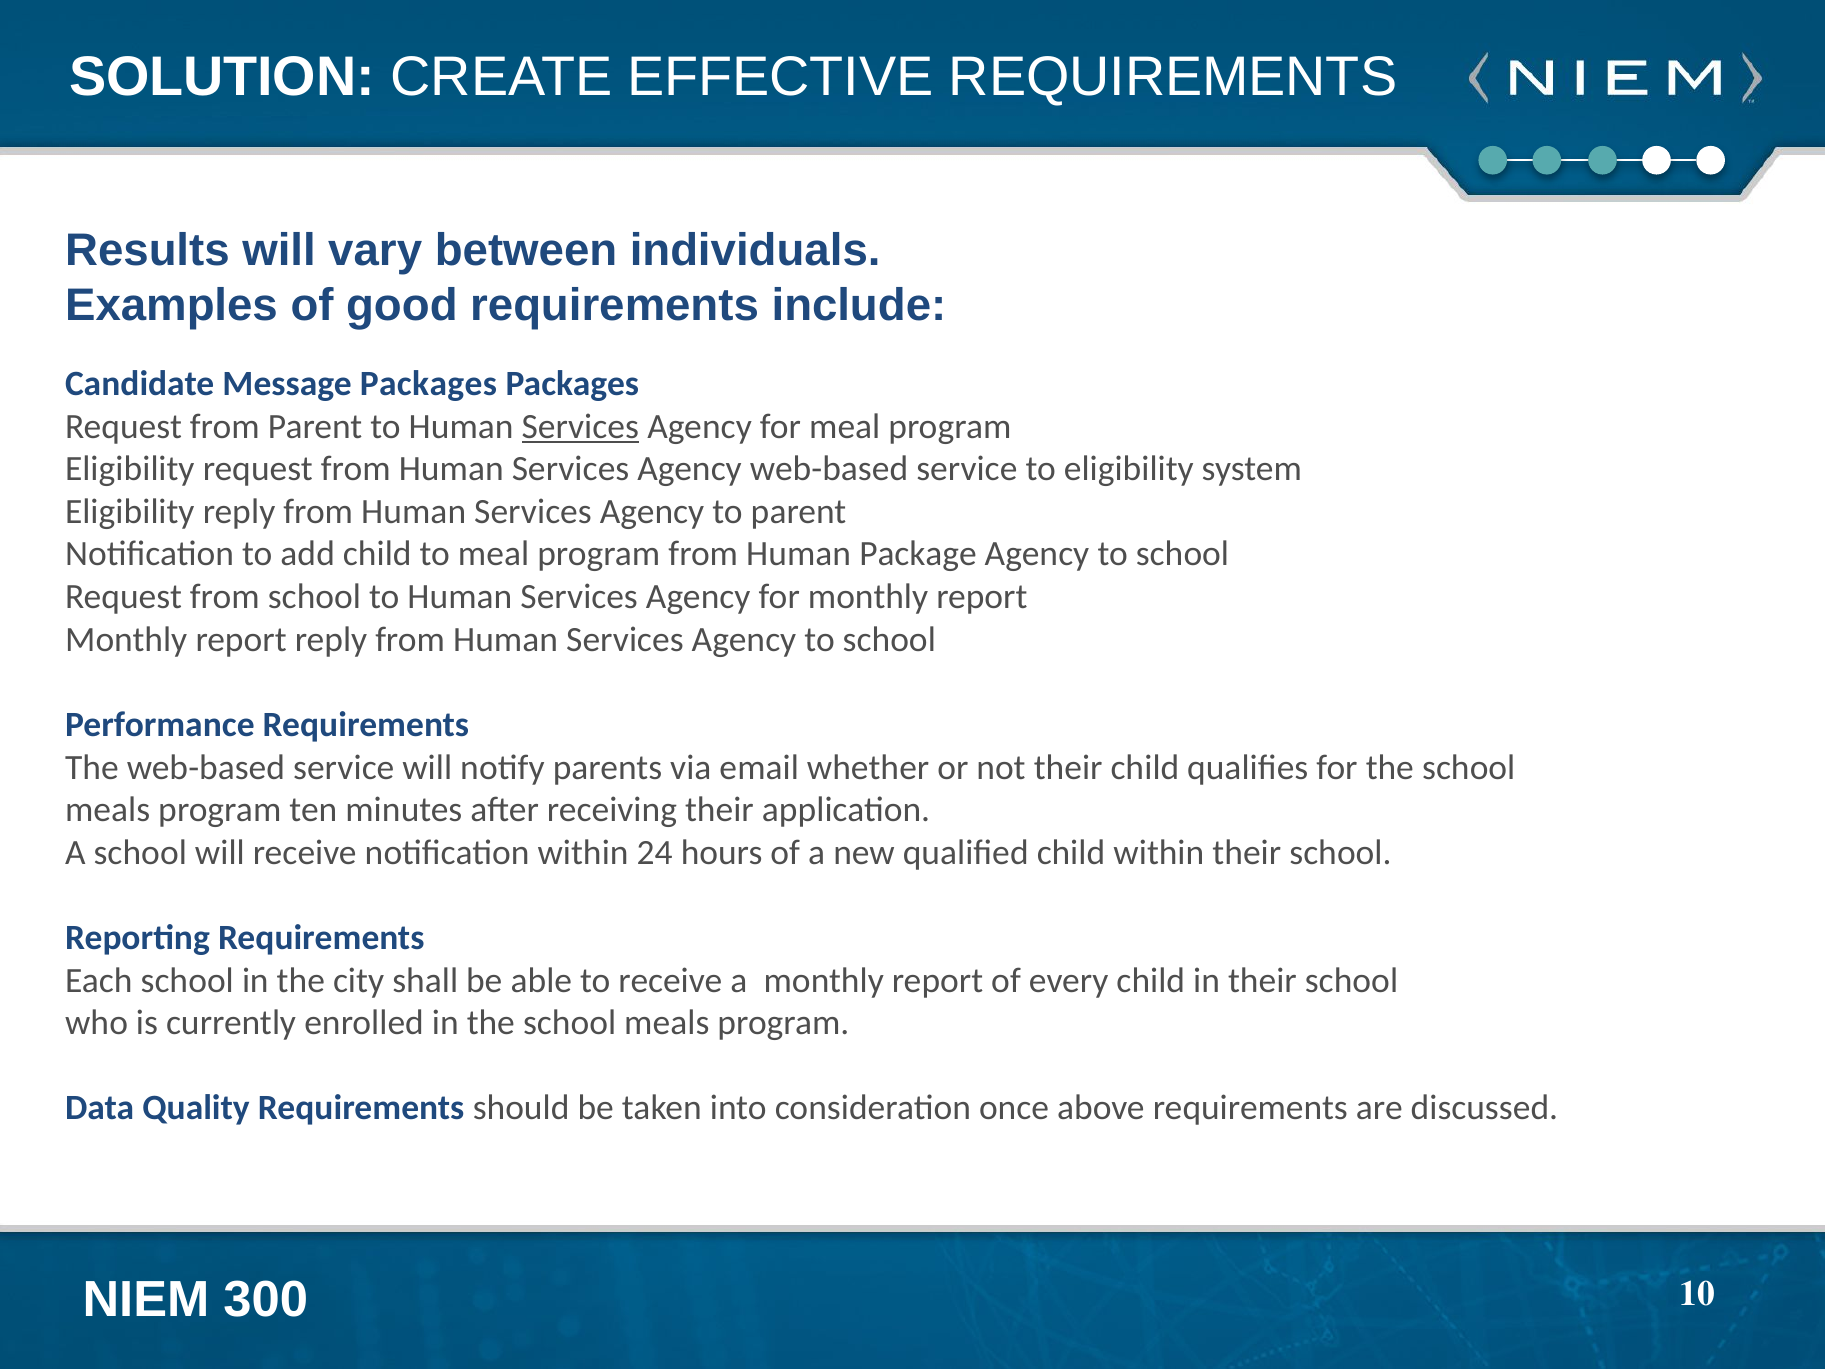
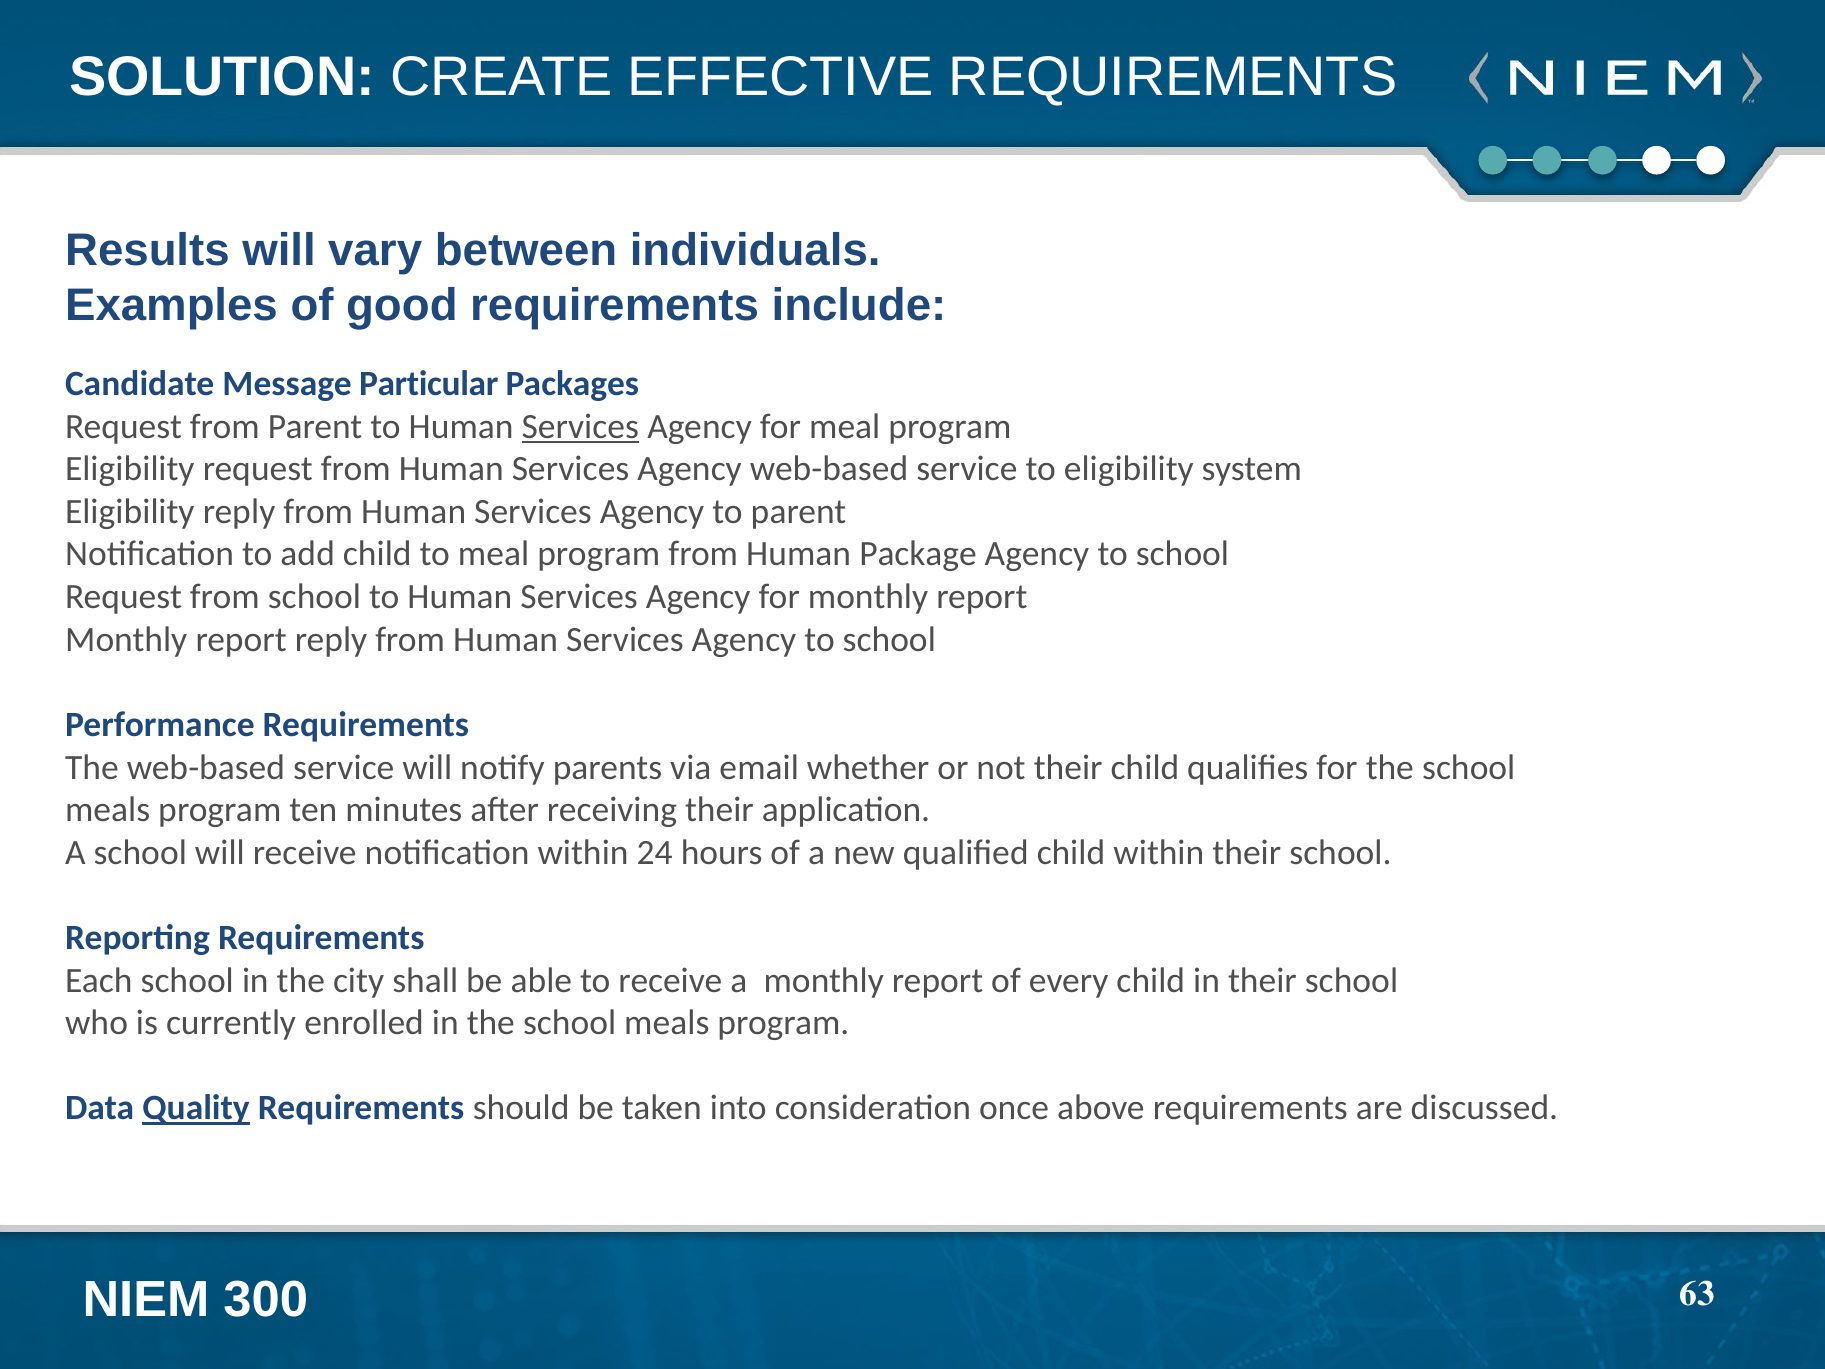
Message Packages: Packages -> Particular
Quality underline: none -> present
10: 10 -> 63
